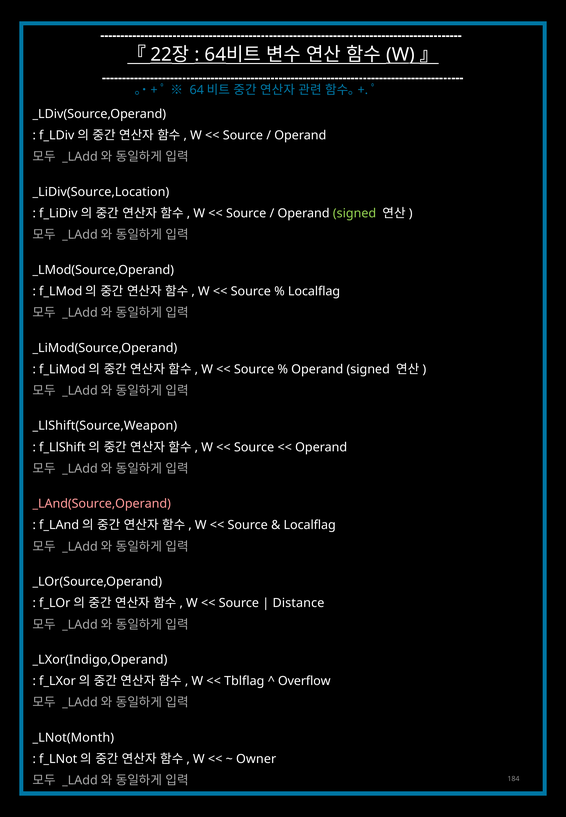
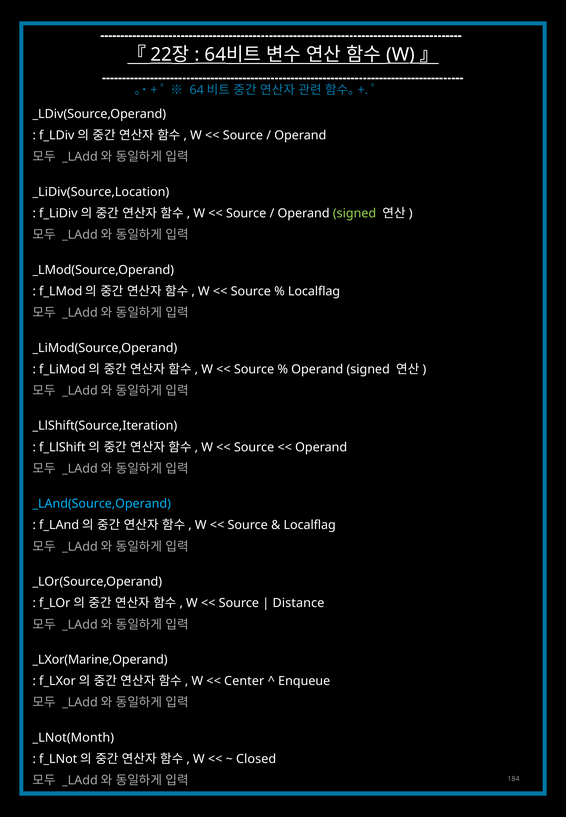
_LlShift(Source,Weapon: _LlShift(Source,Weapon -> _LlShift(Source,Iteration
_LAnd(Source,Operand colour: pink -> light blue
_LXor(Indigo,Operand: _LXor(Indigo,Operand -> _LXor(Marine,Operand
Tblflag: Tblflag -> Center
Overflow: Overflow -> Enqueue
Owner: Owner -> Closed
